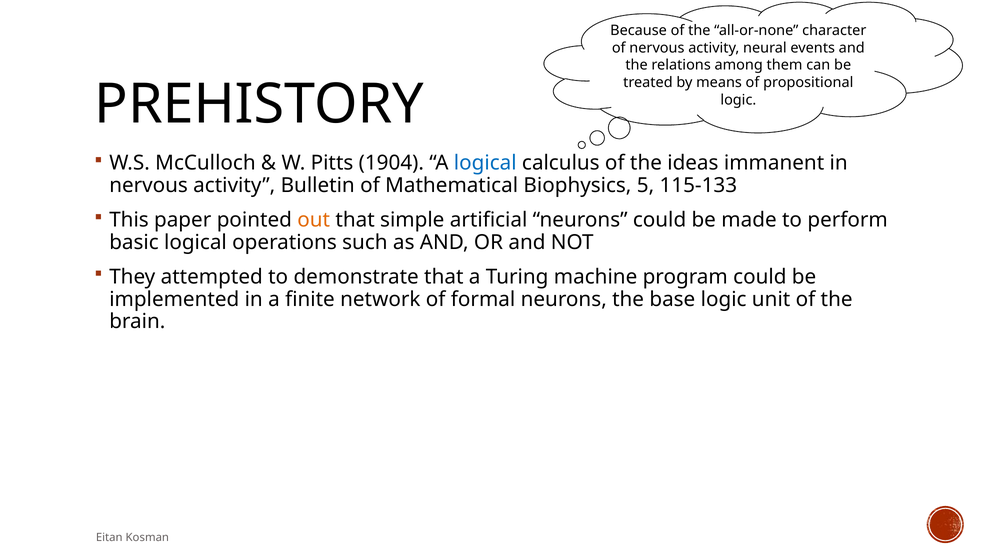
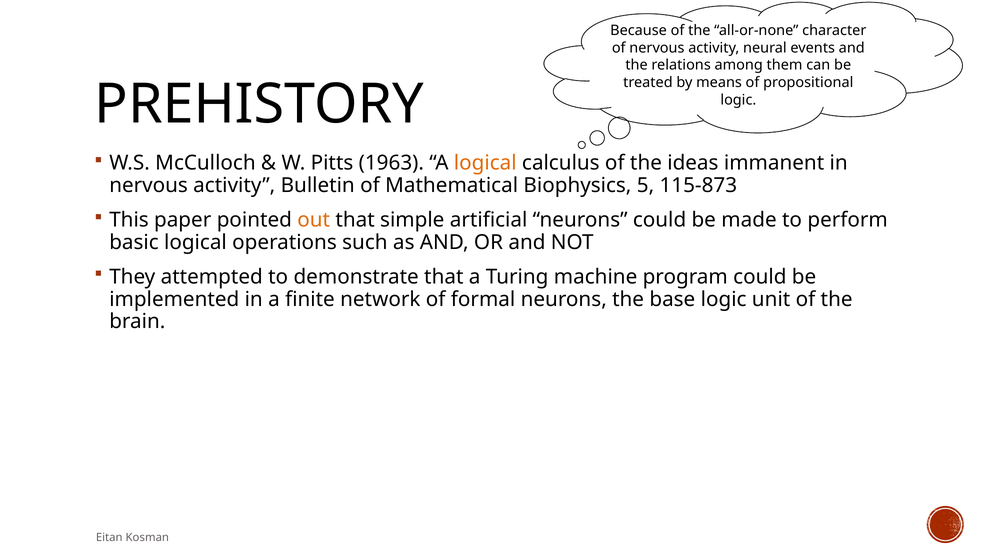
1904: 1904 -> 1963
logical at (485, 163) colour: blue -> orange
115-133: 115-133 -> 115-873
